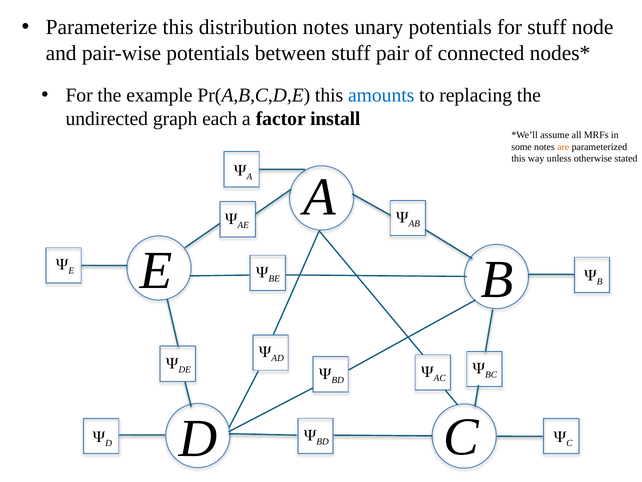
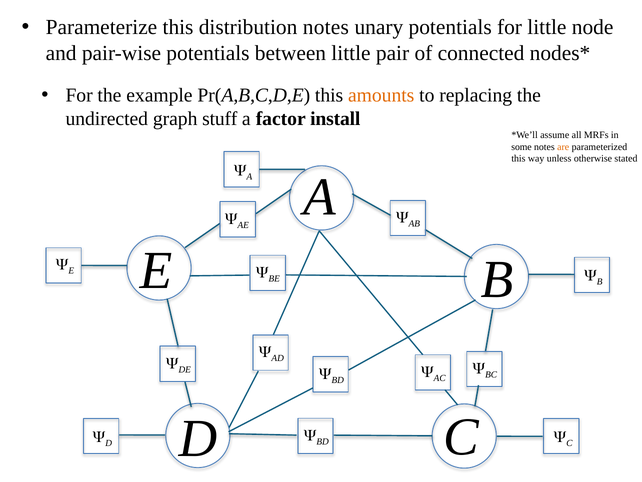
for stuff: stuff -> little
between stuff: stuff -> little
amounts colour: blue -> orange
each: each -> stuff
